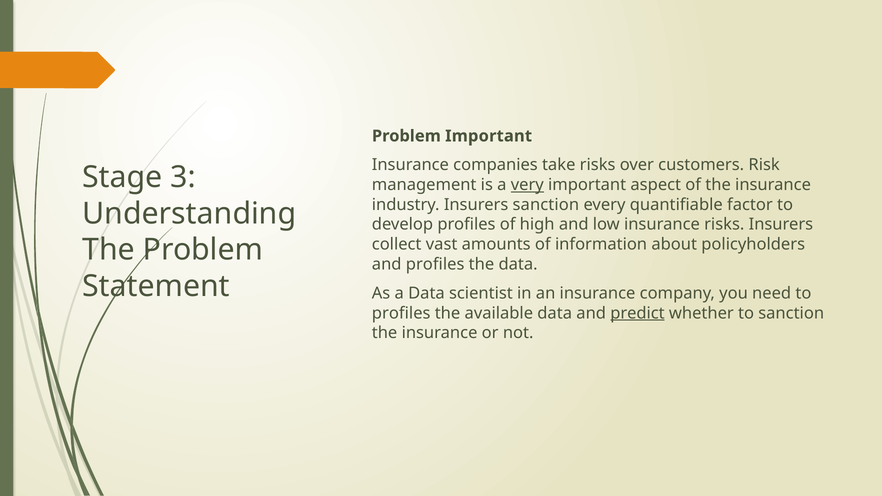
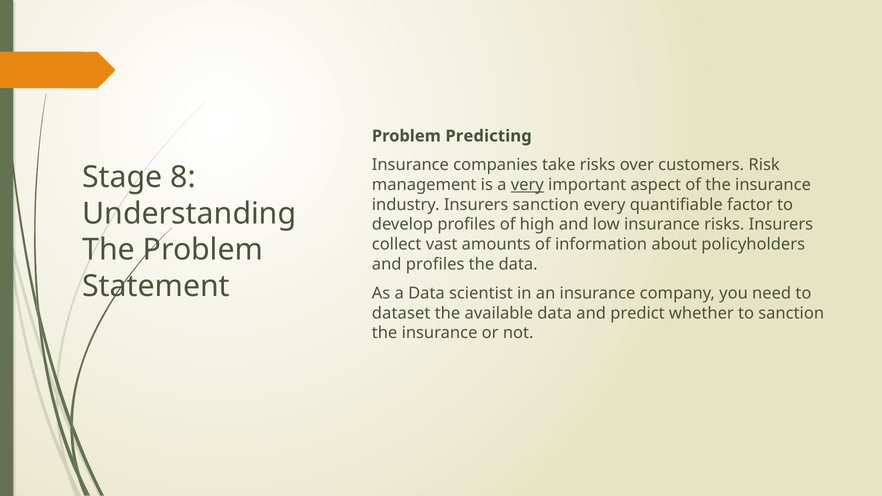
Problem Important: Important -> Predicting
3: 3 -> 8
profiles at (401, 313): profiles -> dataset
predict underline: present -> none
